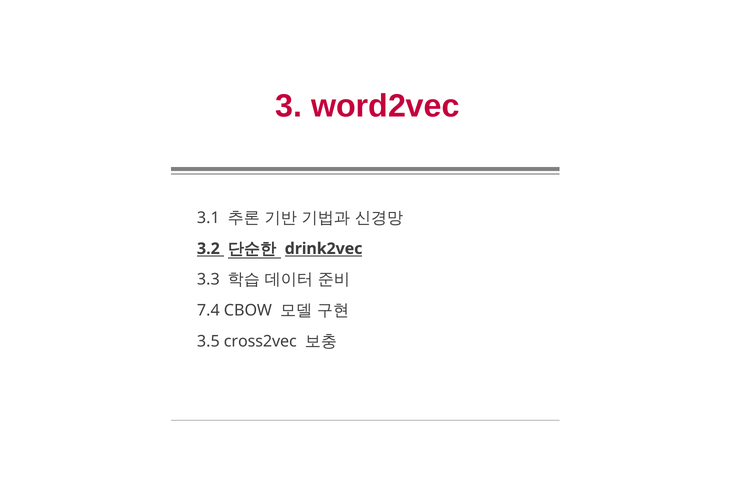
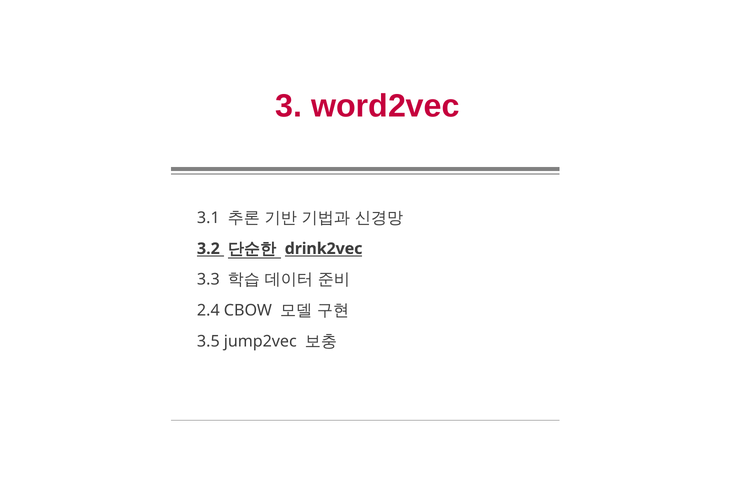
7.4: 7.4 -> 2.4
cross2vec: cross2vec -> jump2vec
